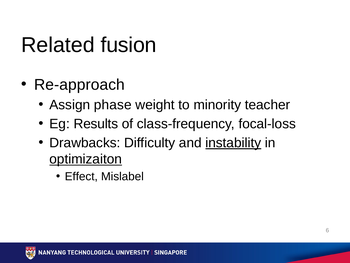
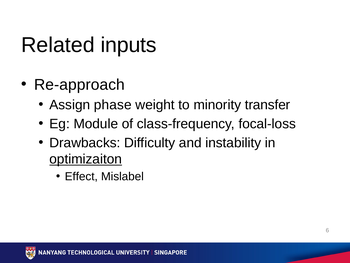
fusion: fusion -> inputs
teacher: teacher -> transfer
Results: Results -> Module
instability underline: present -> none
